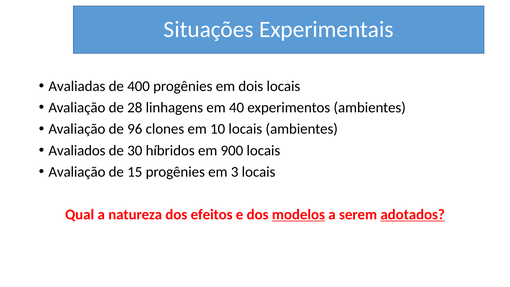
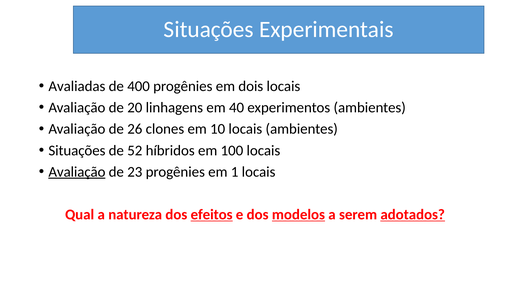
28: 28 -> 20
96: 96 -> 26
Avaliados at (77, 150): Avaliados -> Situações
30: 30 -> 52
900: 900 -> 100
Avaliação at (77, 172) underline: none -> present
15: 15 -> 23
3: 3 -> 1
efeitos underline: none -> present
